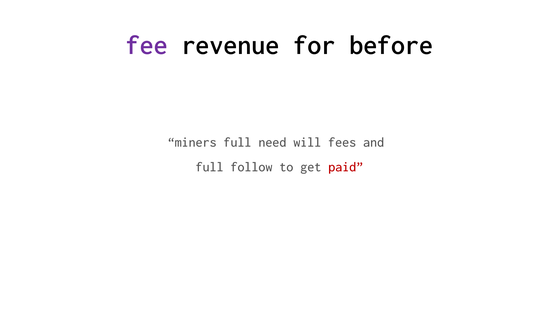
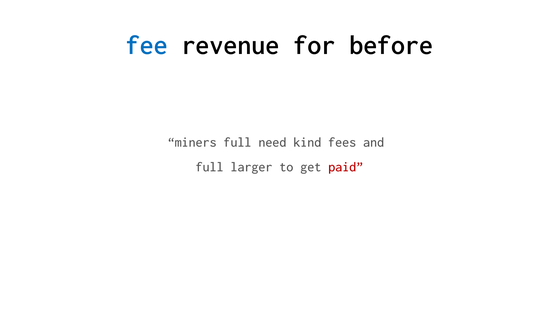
fee colour: purple -> blue
will: will -> kind
follow: follow -> larger
